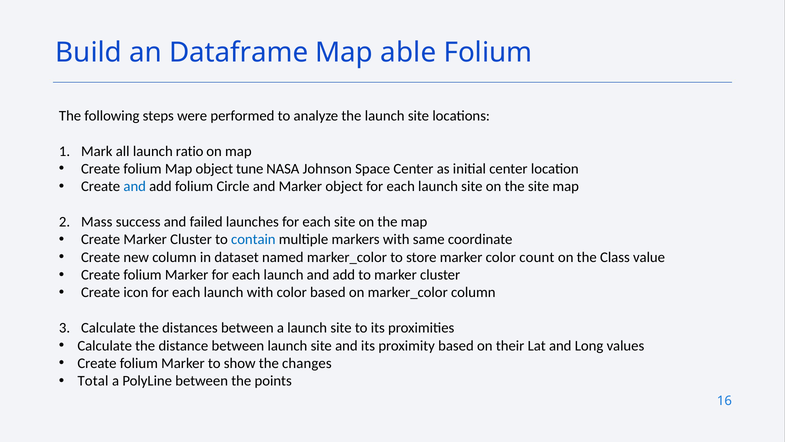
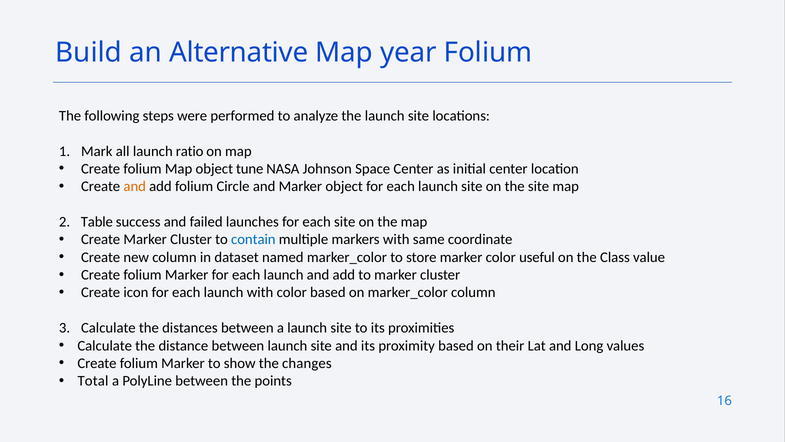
Dataframe: Dataframe -> Alternative
able: able -> year
and at (135, 186) colour: blue -> orange
Mass: Mass -> Table
count: count -> useful
